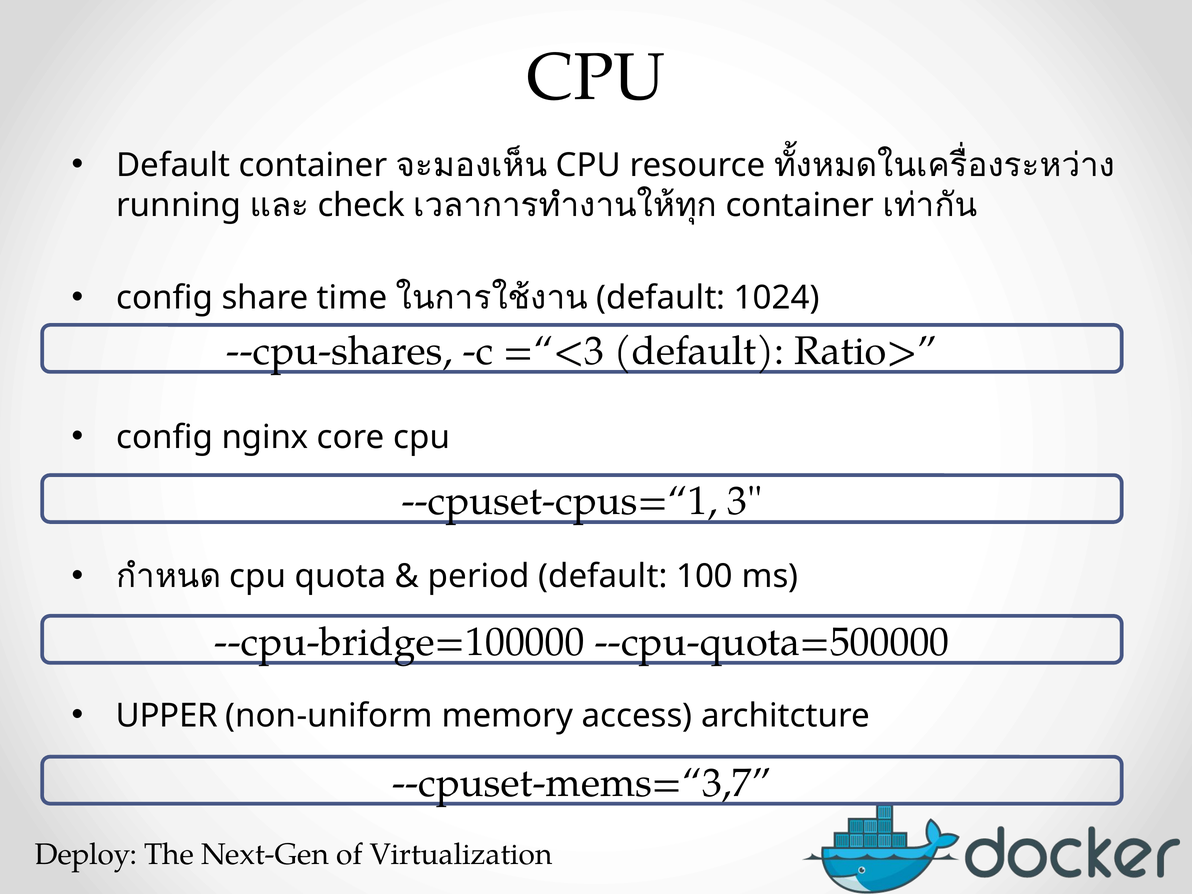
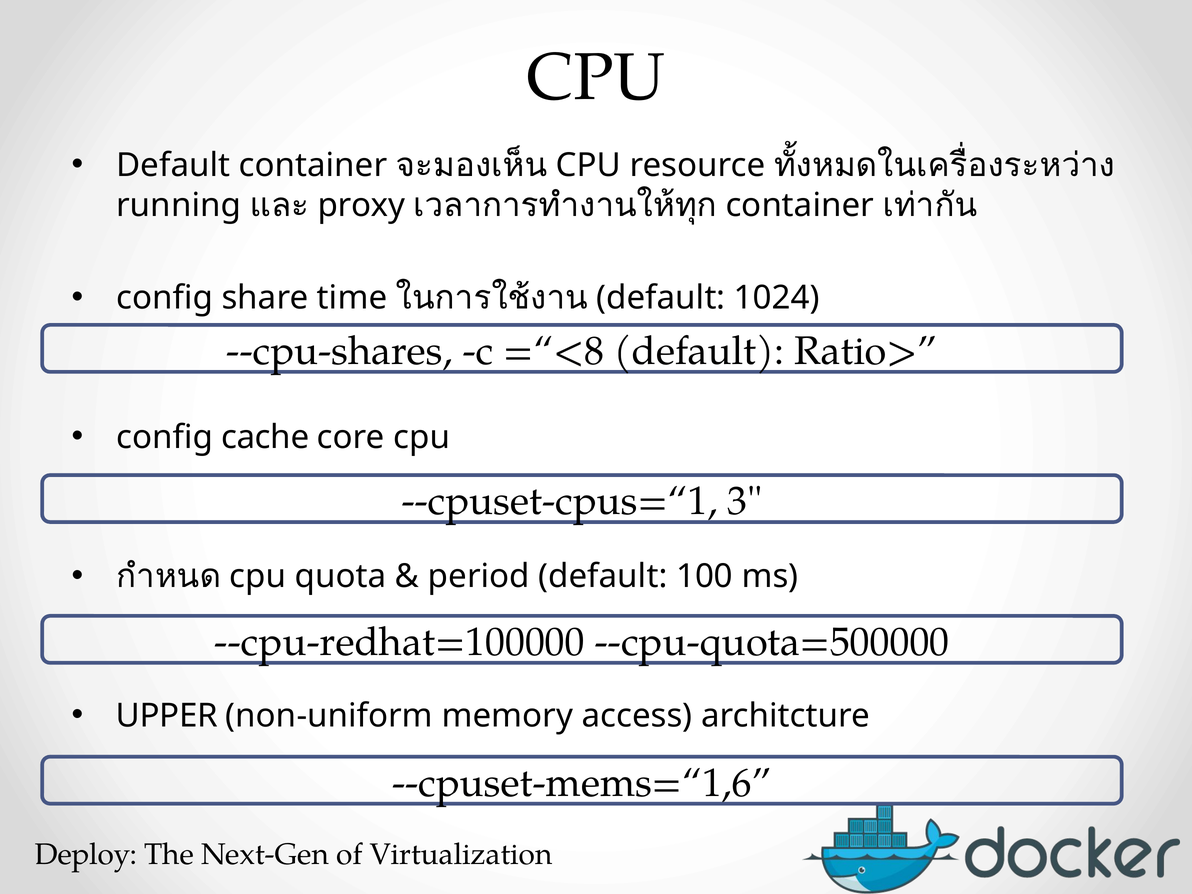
check: check -> proxy
=“<3: =“<3 -> =“<8
nginx: nginx -> cache
--cpu-bridge=100000: --cpu-bridge=100000 -> --cpu-redhat=100000
--cpuset-mems=“3,7: --cpuset-mems=“3,7 -> --cpuset-mems=“1,6
